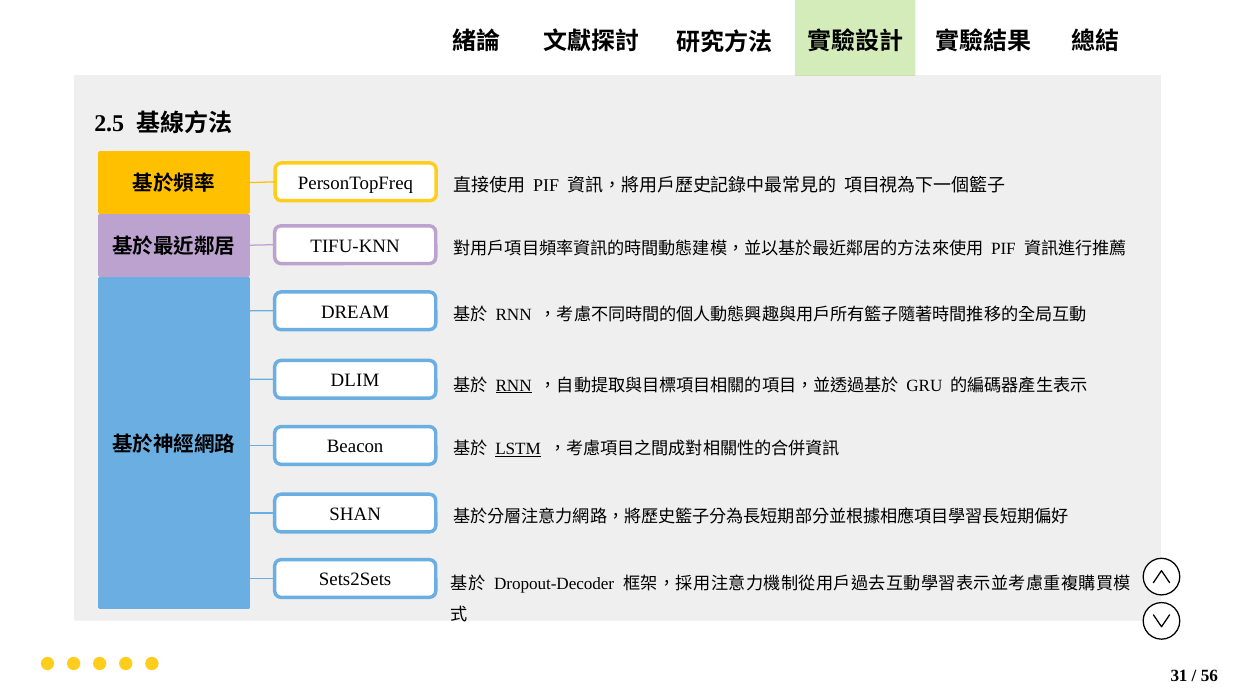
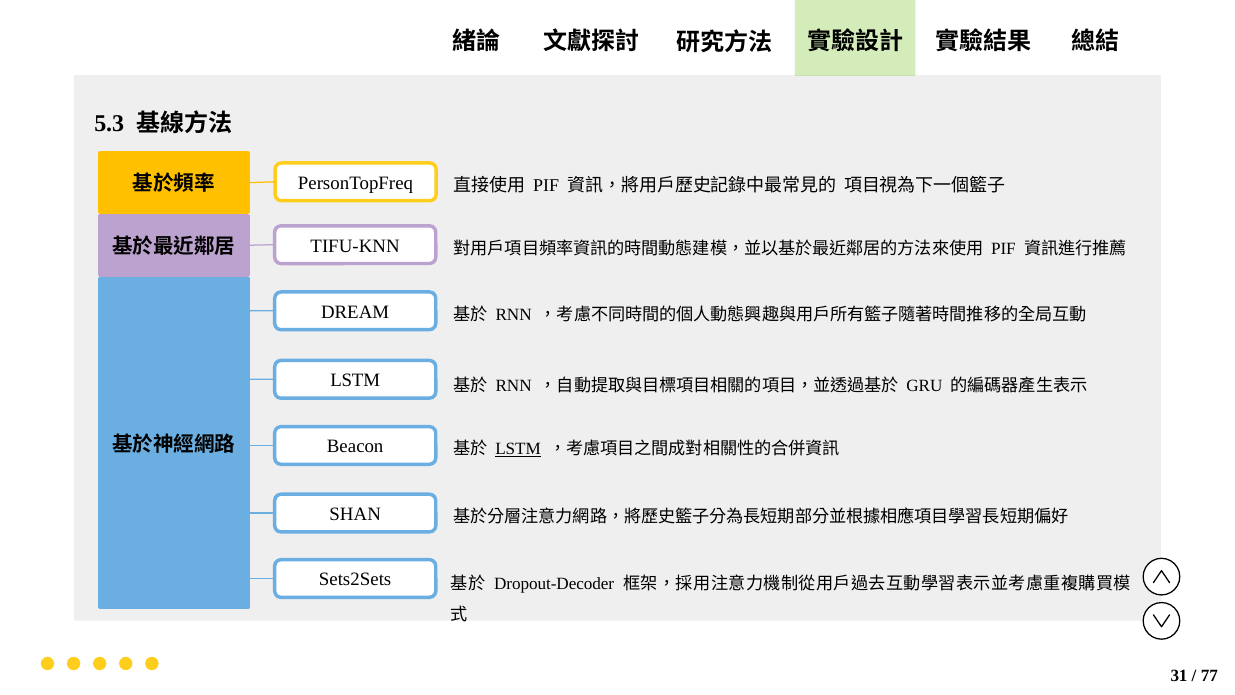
2.5: 2.5 -> 5.3
DLIM at (355, 380): DLIM -> LSTM
RNN at (514, 385) underline: present -> none
56: 56 -> 77
